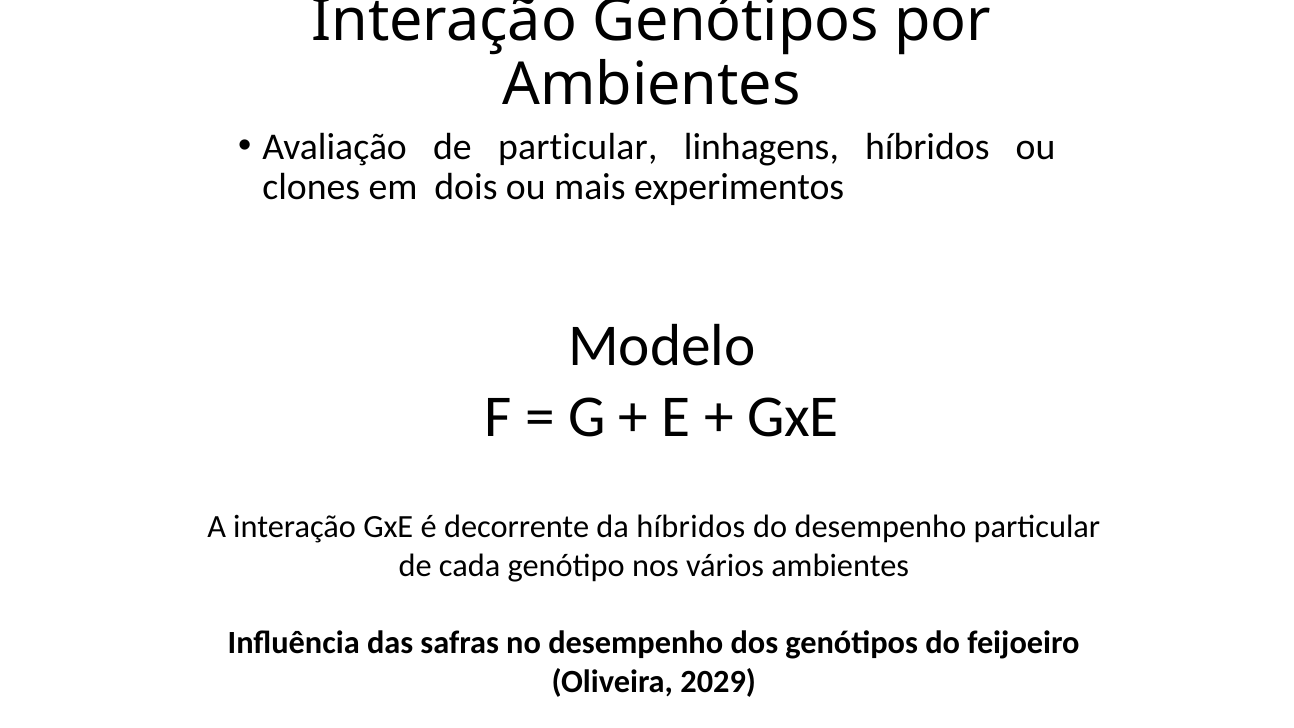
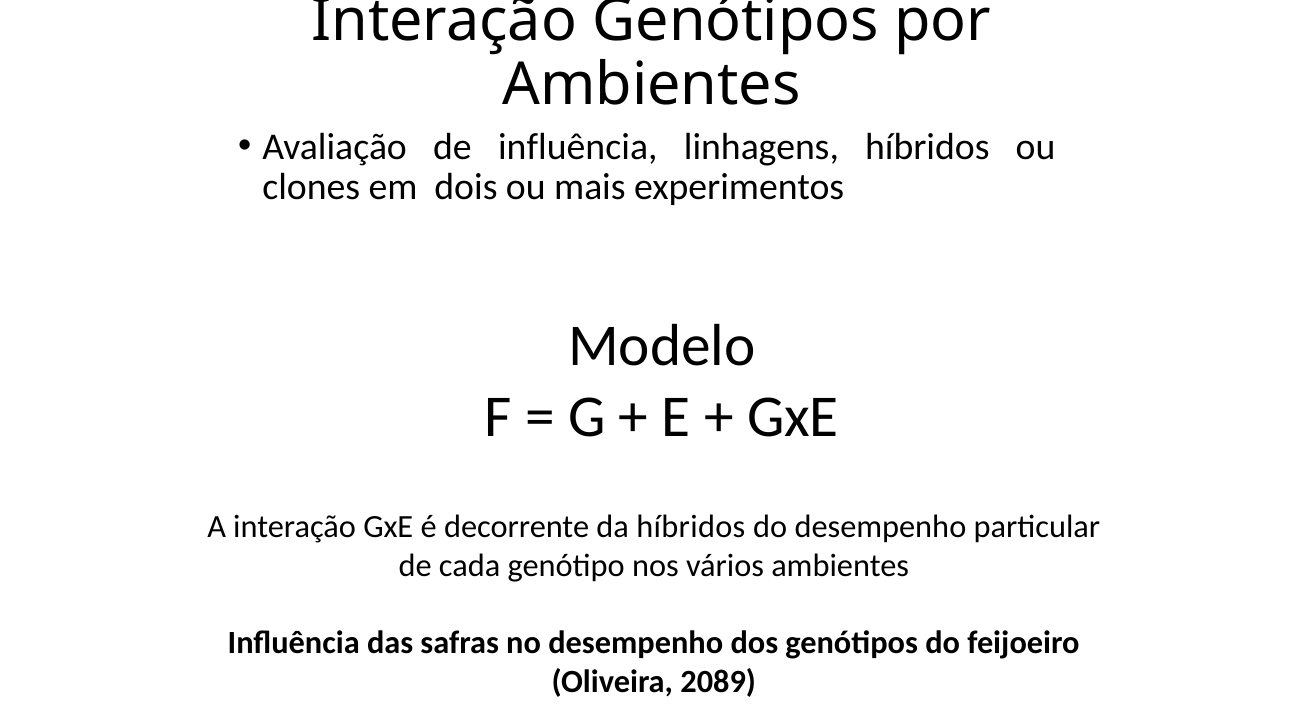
de particular: particular -> influência
2029: 2029 -> 2089
